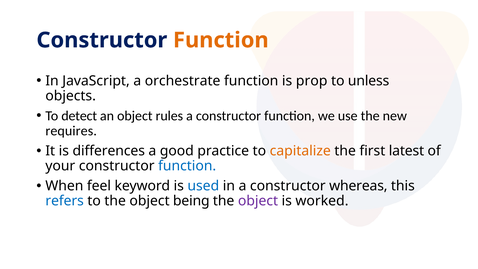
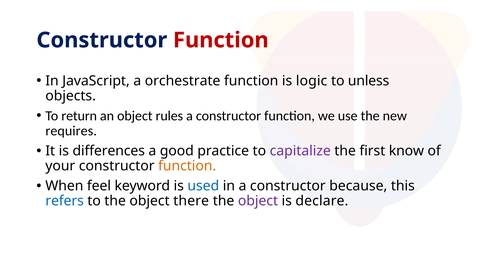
Function at (221, 40) colour: orange -> red
prop: prop -> logic
detect: detect -> return
capitalize colour: orange -> purple
latest: latest -> know
function at (187, 166) colour: blue -> orange
whereas: whereas -> because
being: being -> there
worked: worked -> declare
